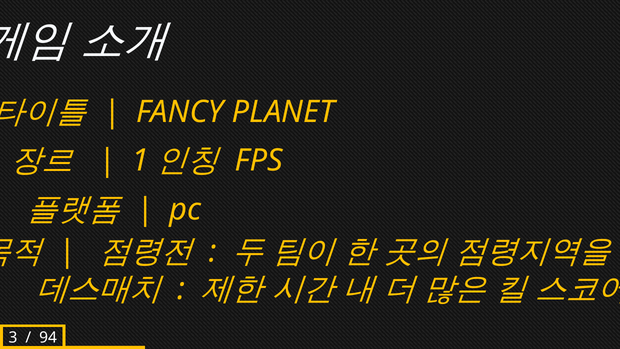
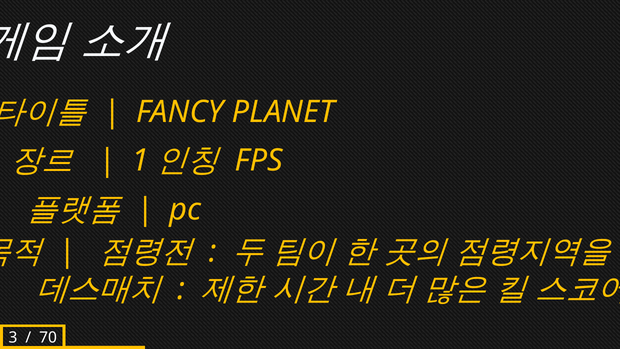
94: 94 -> 70
